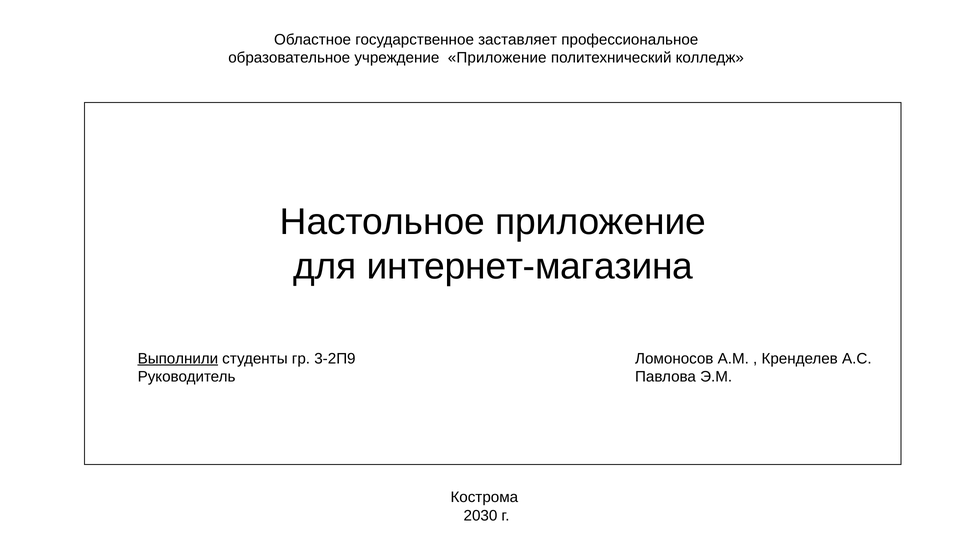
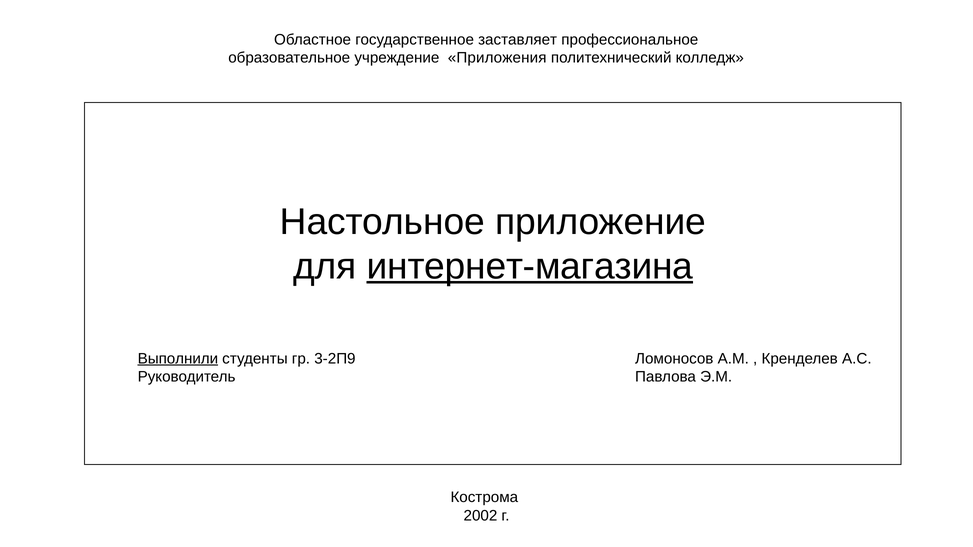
учреждение Приложение: Приложение -> Приложения
интернет-магазина underline: none -> present
2030: 2030 -> 2002
